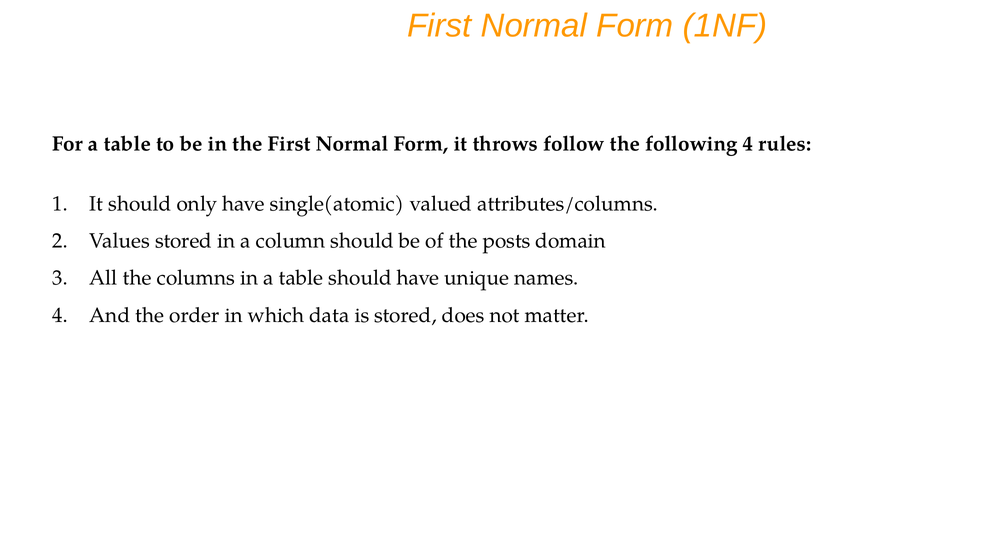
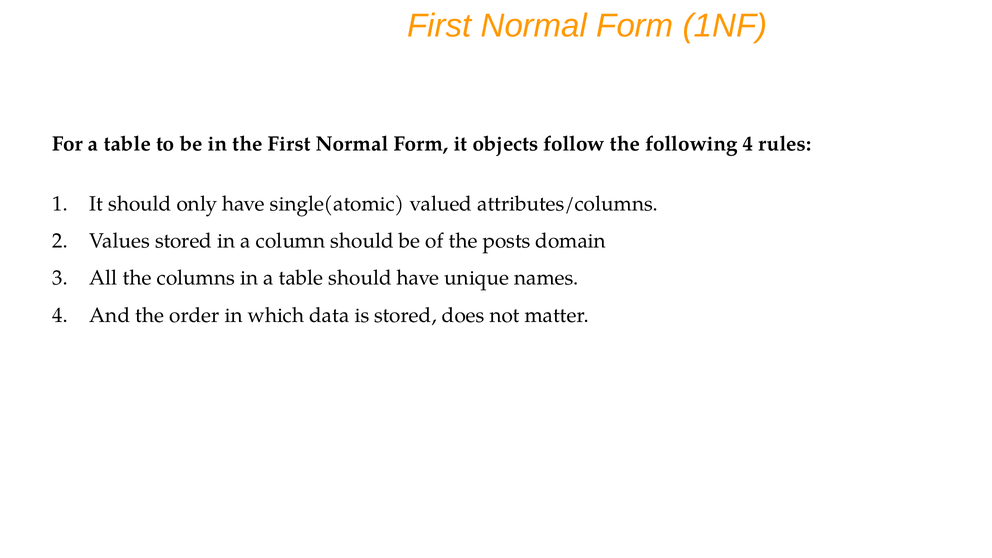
throws: throws -> objects
